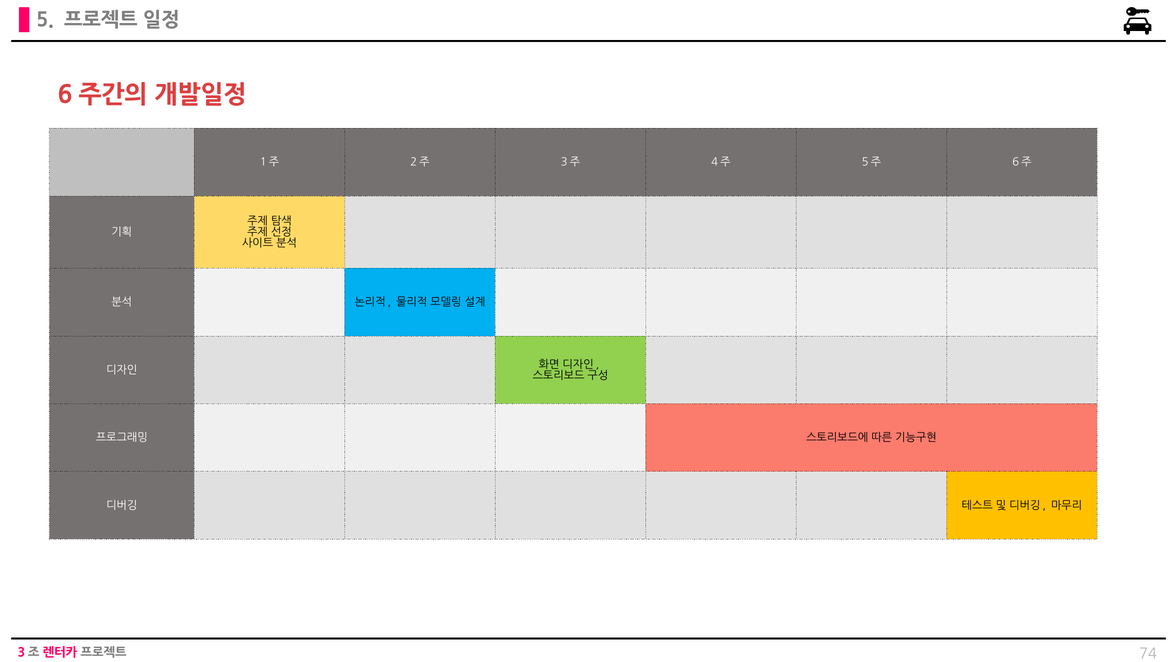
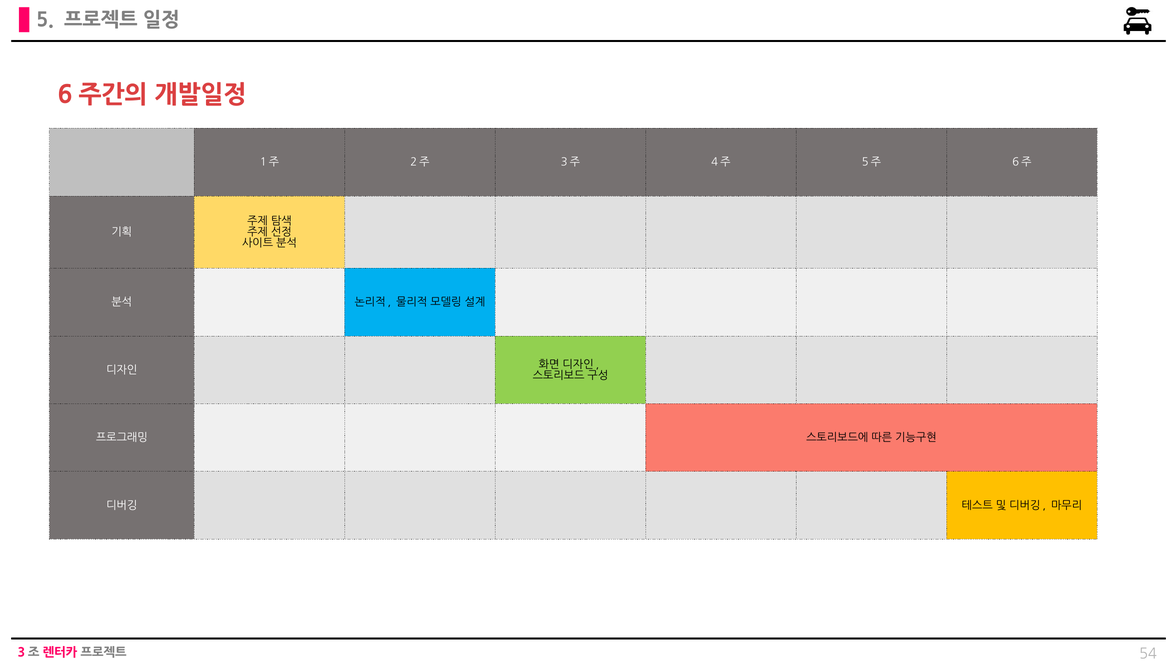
74: 74 -> 54
